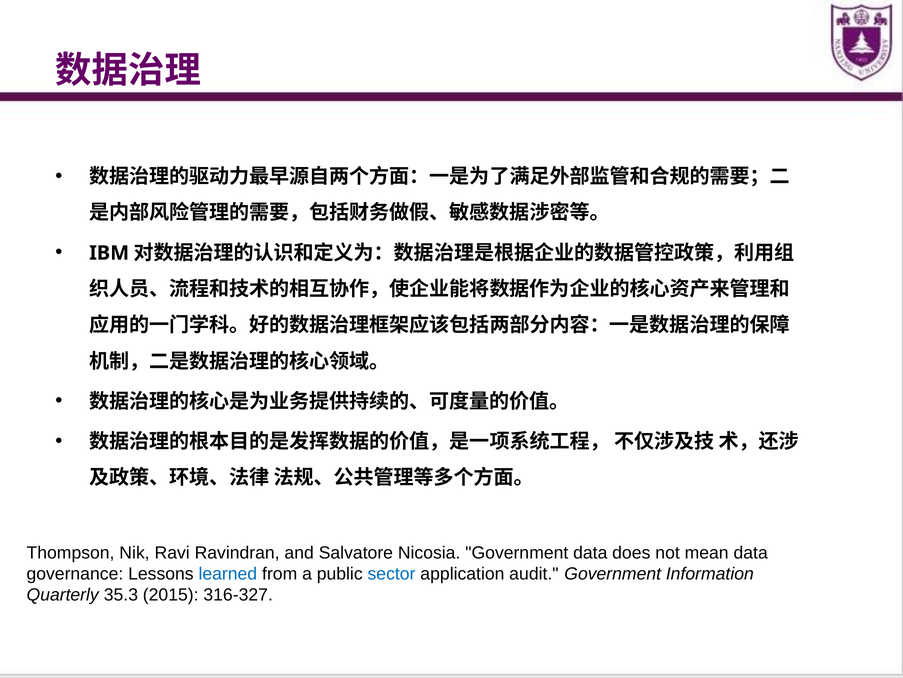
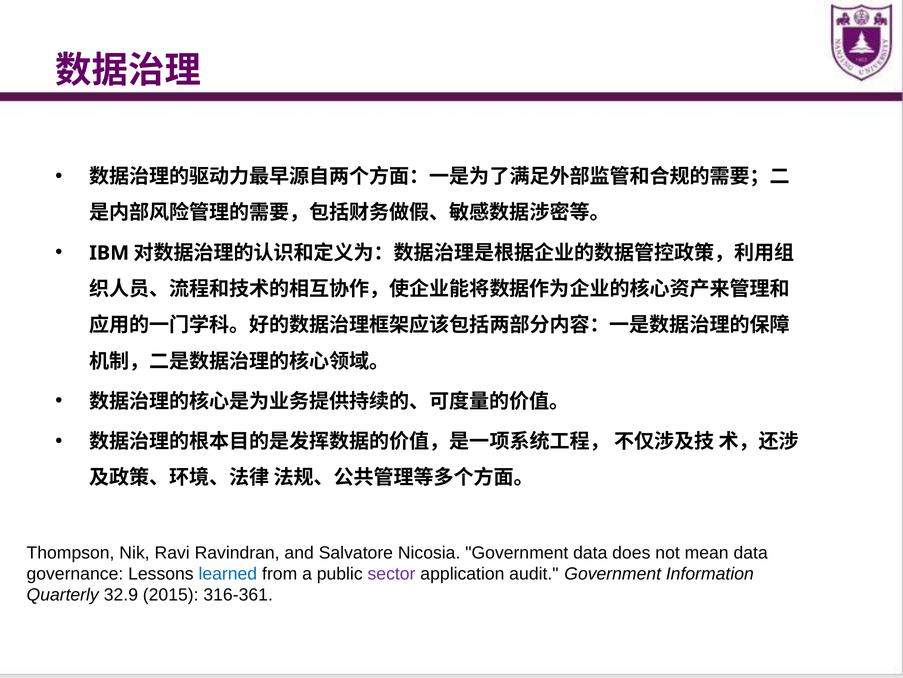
sector colour: blue -> purple
35.3: 35.3 -> 32.9
316-327: 316-327 -> 316-361
